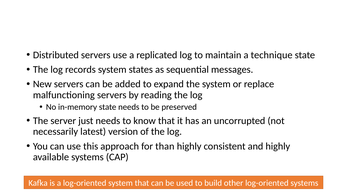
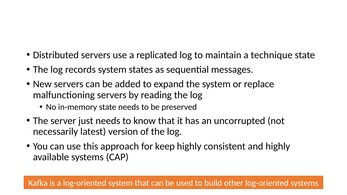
than: than -> keep
